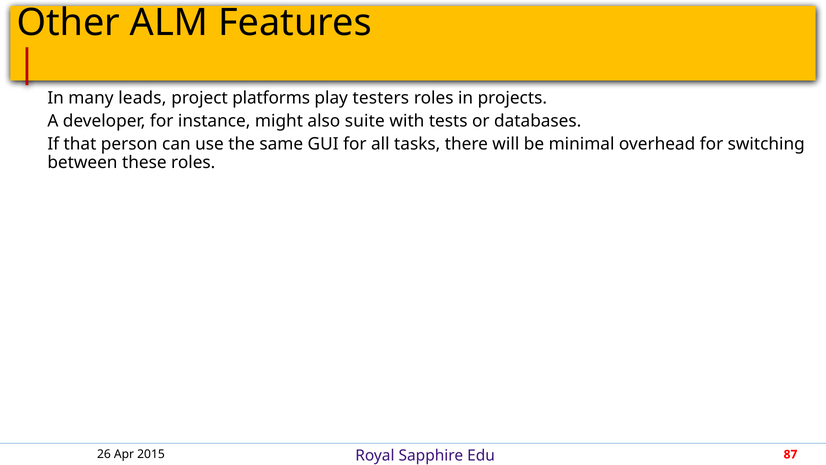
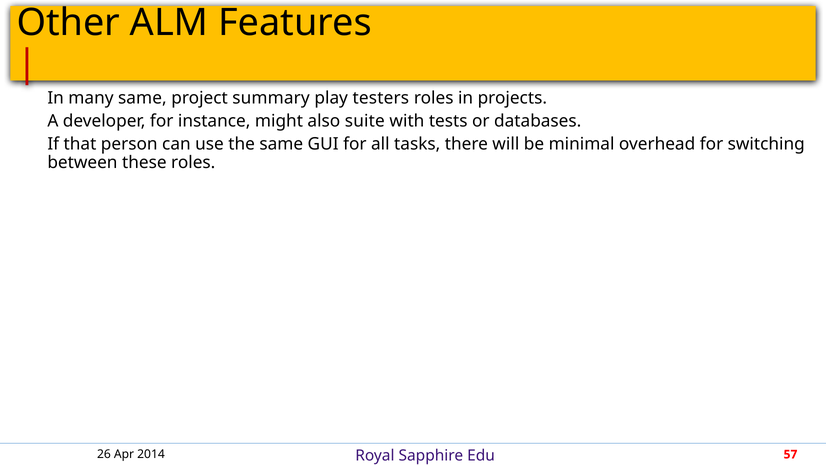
many leads: leads -> same
platforms: platforms -> summary
2015: 2015 -> 2014
87: 87 -> 57
